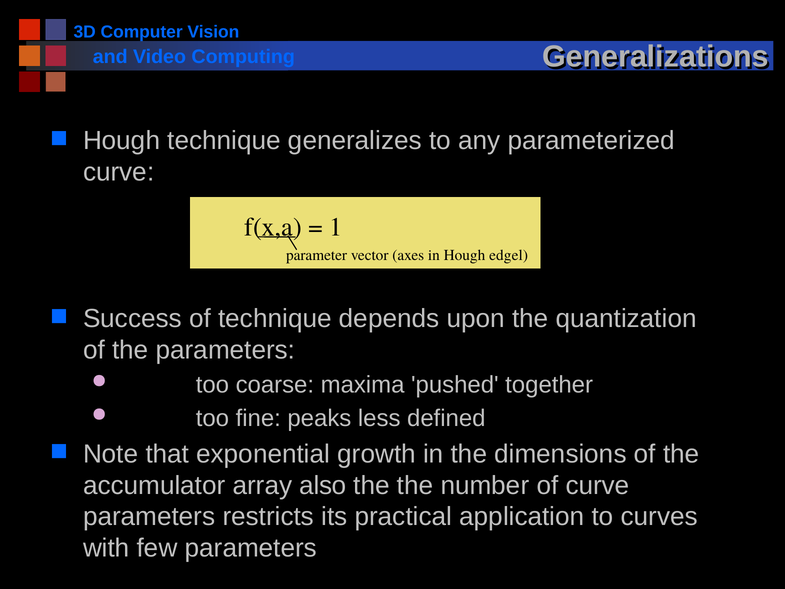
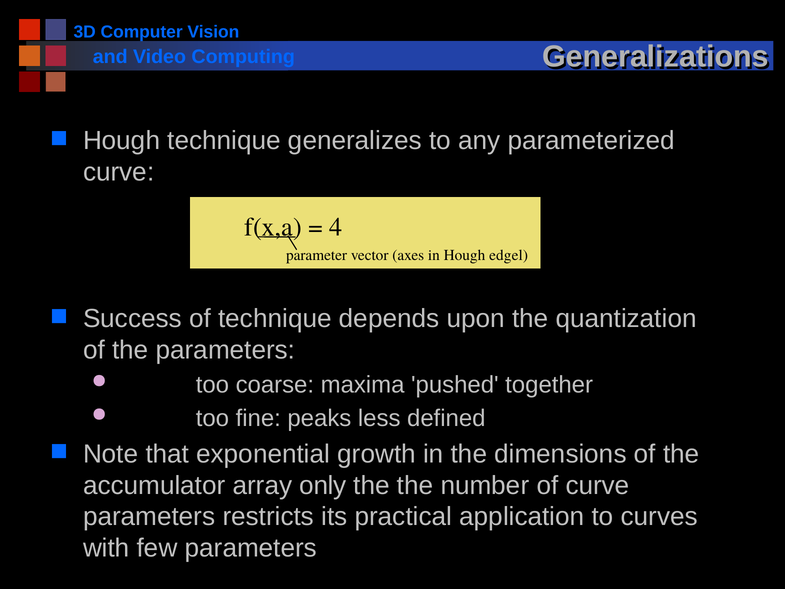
1: 1 -> 4
also: also -> only
